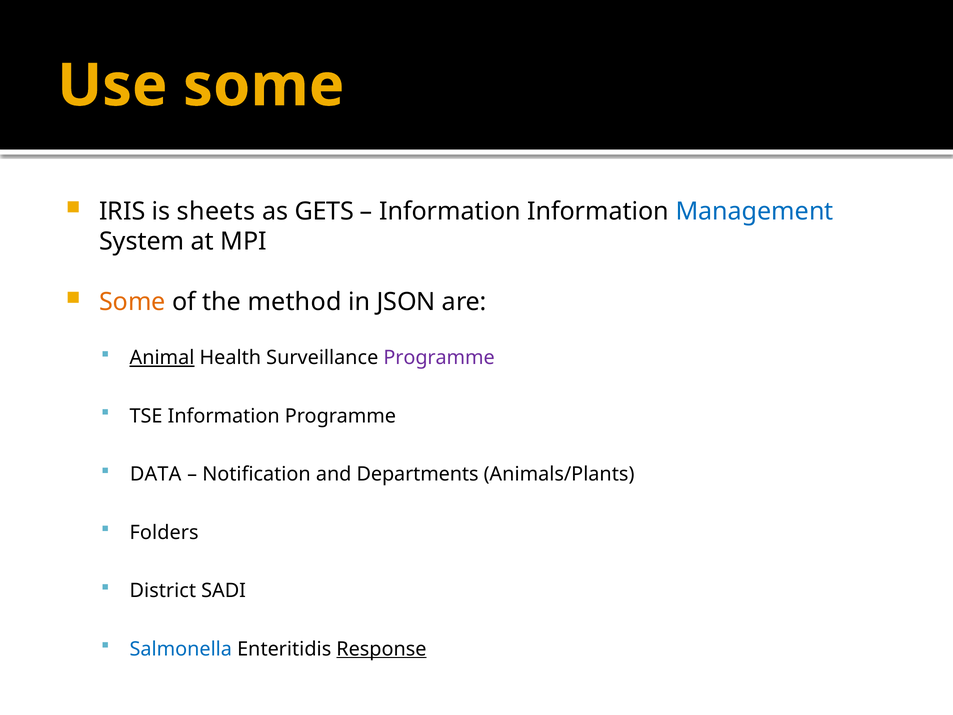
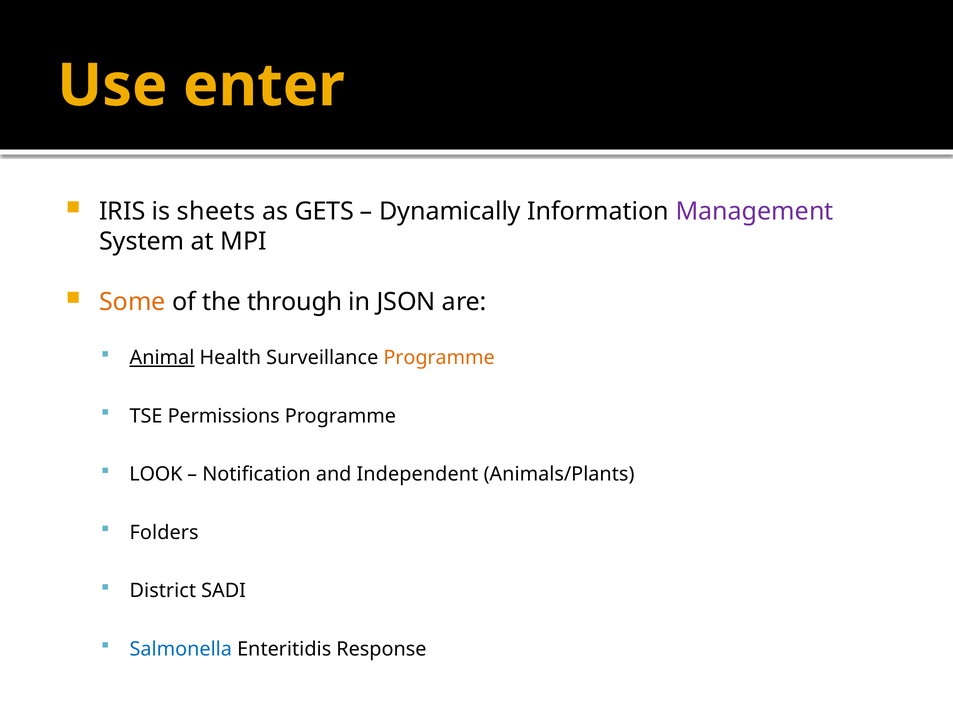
Use some: some -> enter
Information at (450, 211): Information -> Dynamically
Management colour: blue -> purple
method: method -> through
Programme at (439, 358) colour: purple -> orange
TSE Information: Information -> Permissions
DATA: DATA -> LOOK
Departments: Departments -> Independent
Response underline: present -> none
